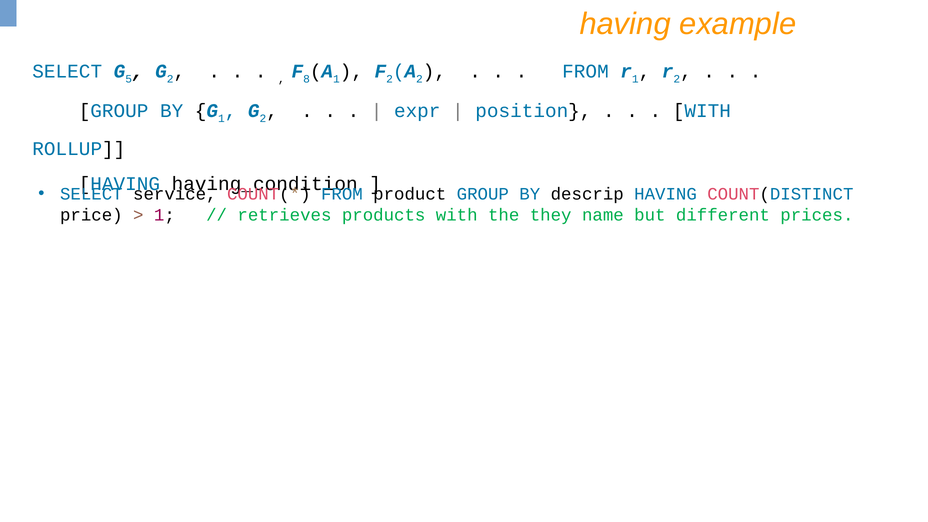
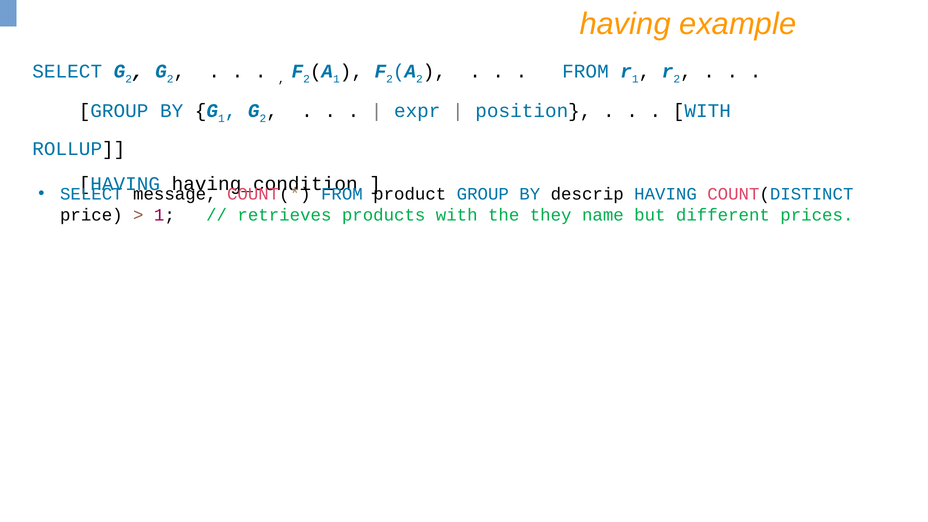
5 at (129, 79): 5 -> 2
8 at (307, 79): 8 -> 2
service: service -> message
